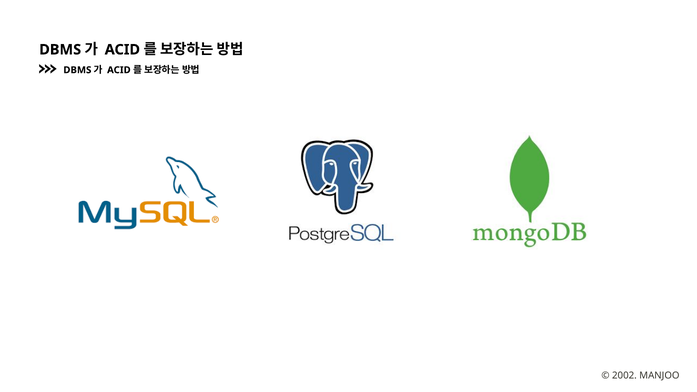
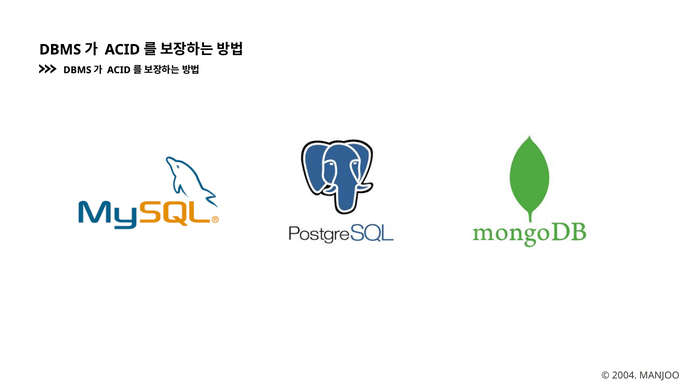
2002: 2002 -> 2004
